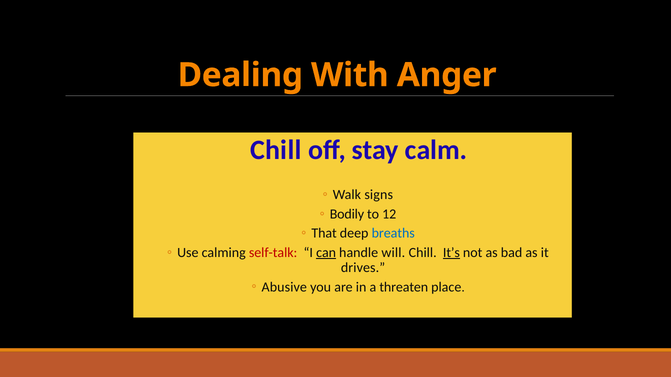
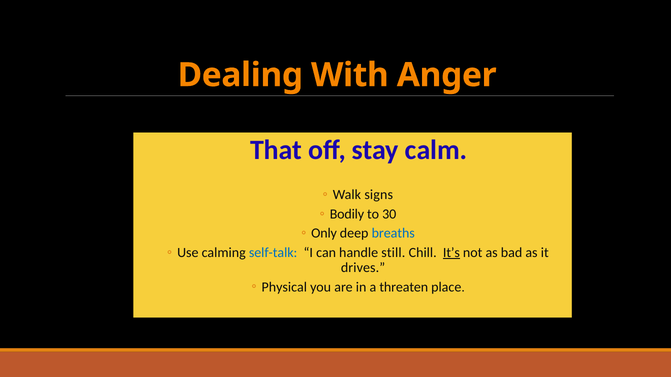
Chill at (276, 150): Chill -> That
12: 12 -> 30
That: That -> Only
self-talk colour: red -> blue
can underline: present -> none
will: will -> still
Abusive: Abusive -> Physical
